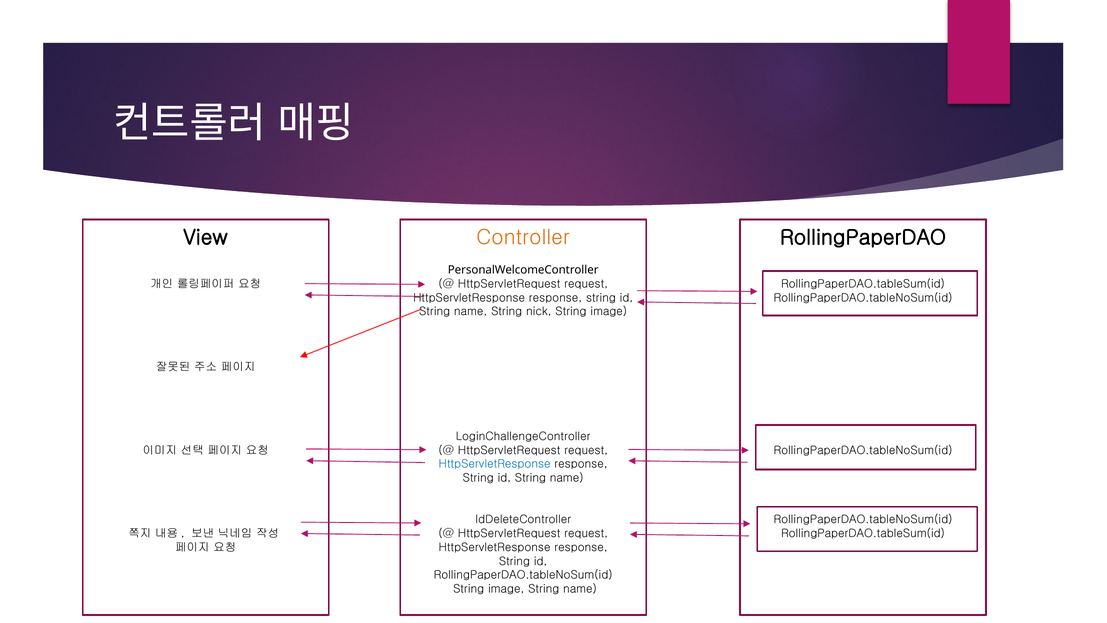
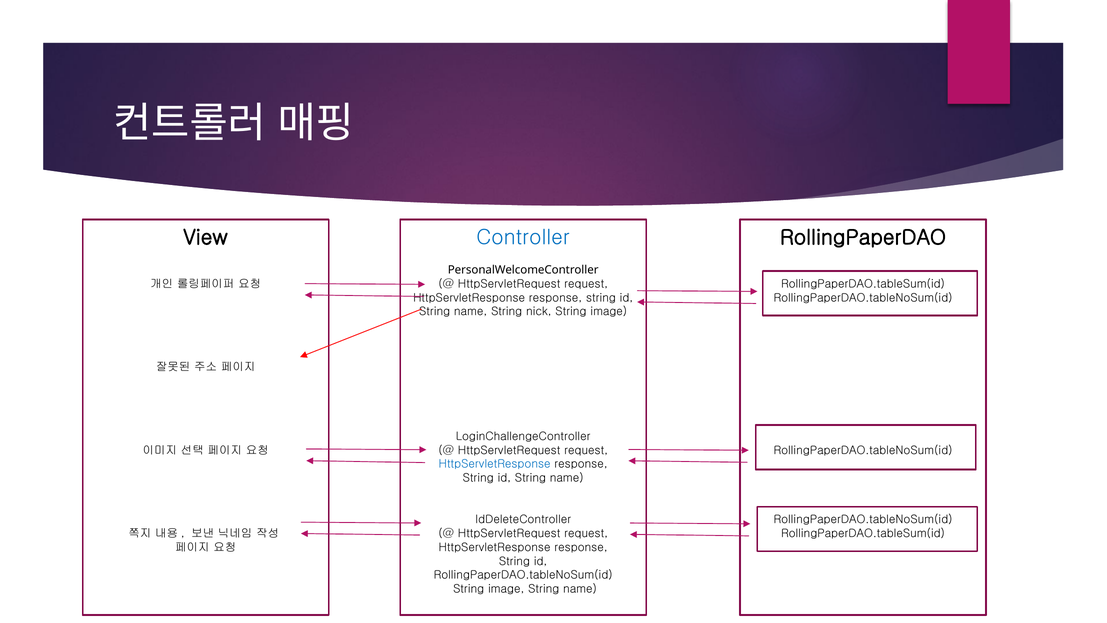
Controller colour: orange -> blue
